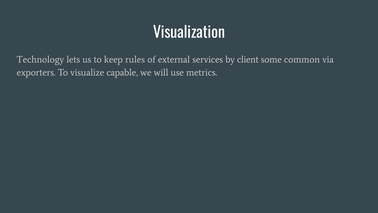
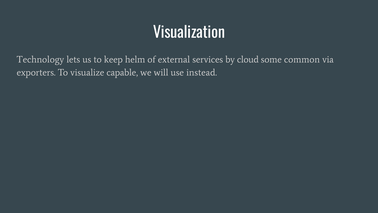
rules: rules -> helm
client: client -> cloud
metrics: metrics -> instead
